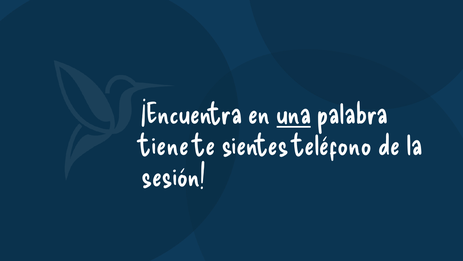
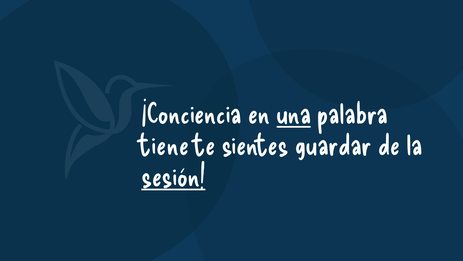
¡Encuentra: ¡Encuentra -> ¡Conciencia
teléfono: teléfono -> guardar
sesión underline: none -> present
